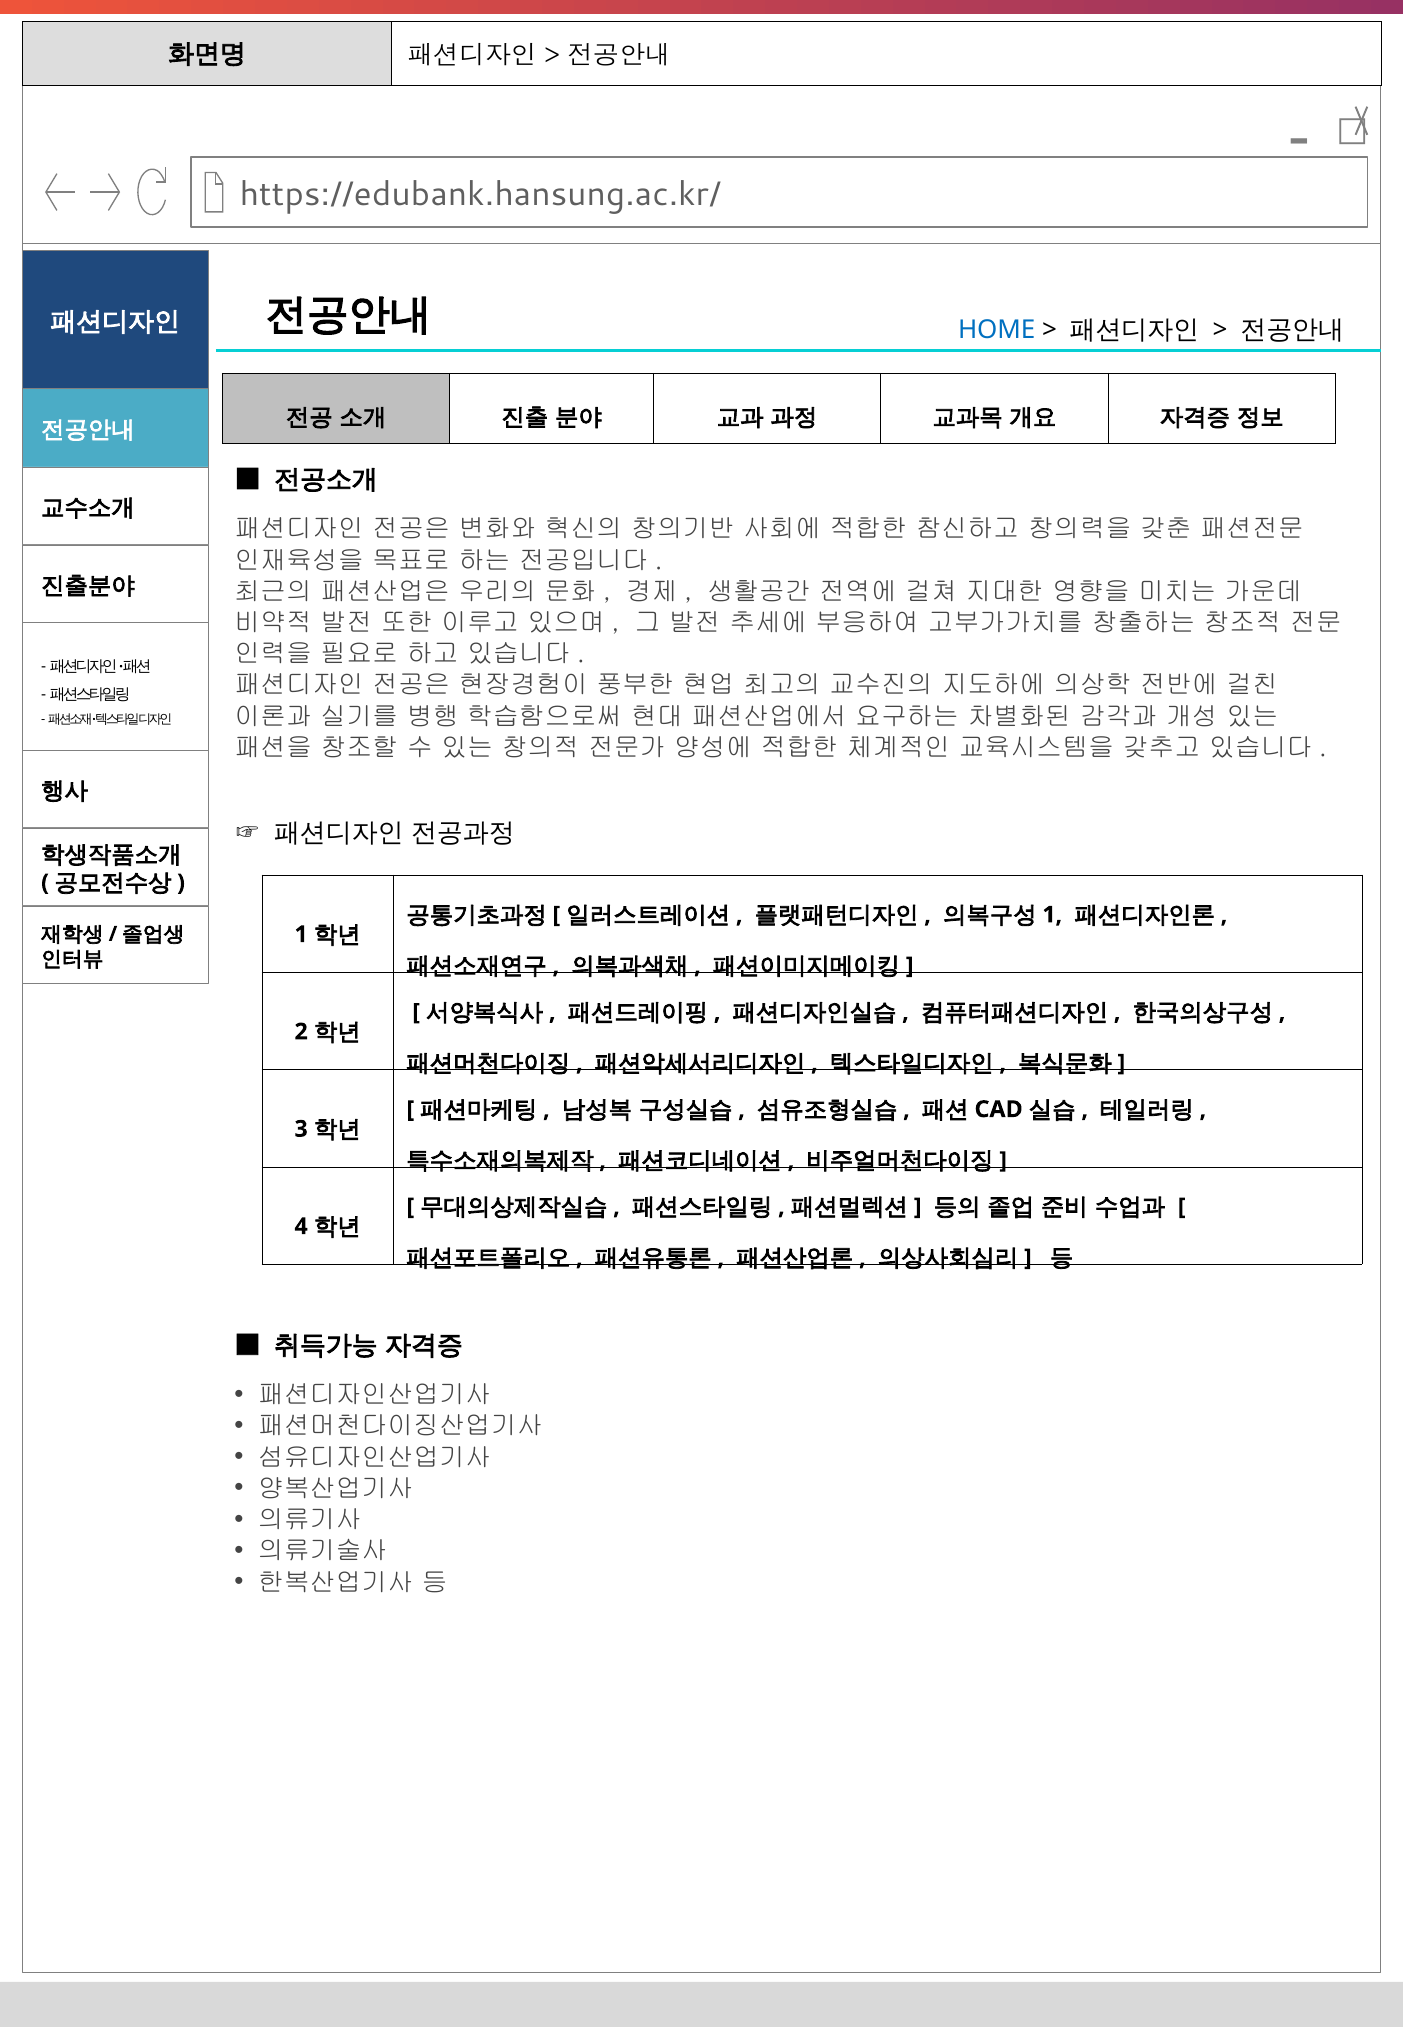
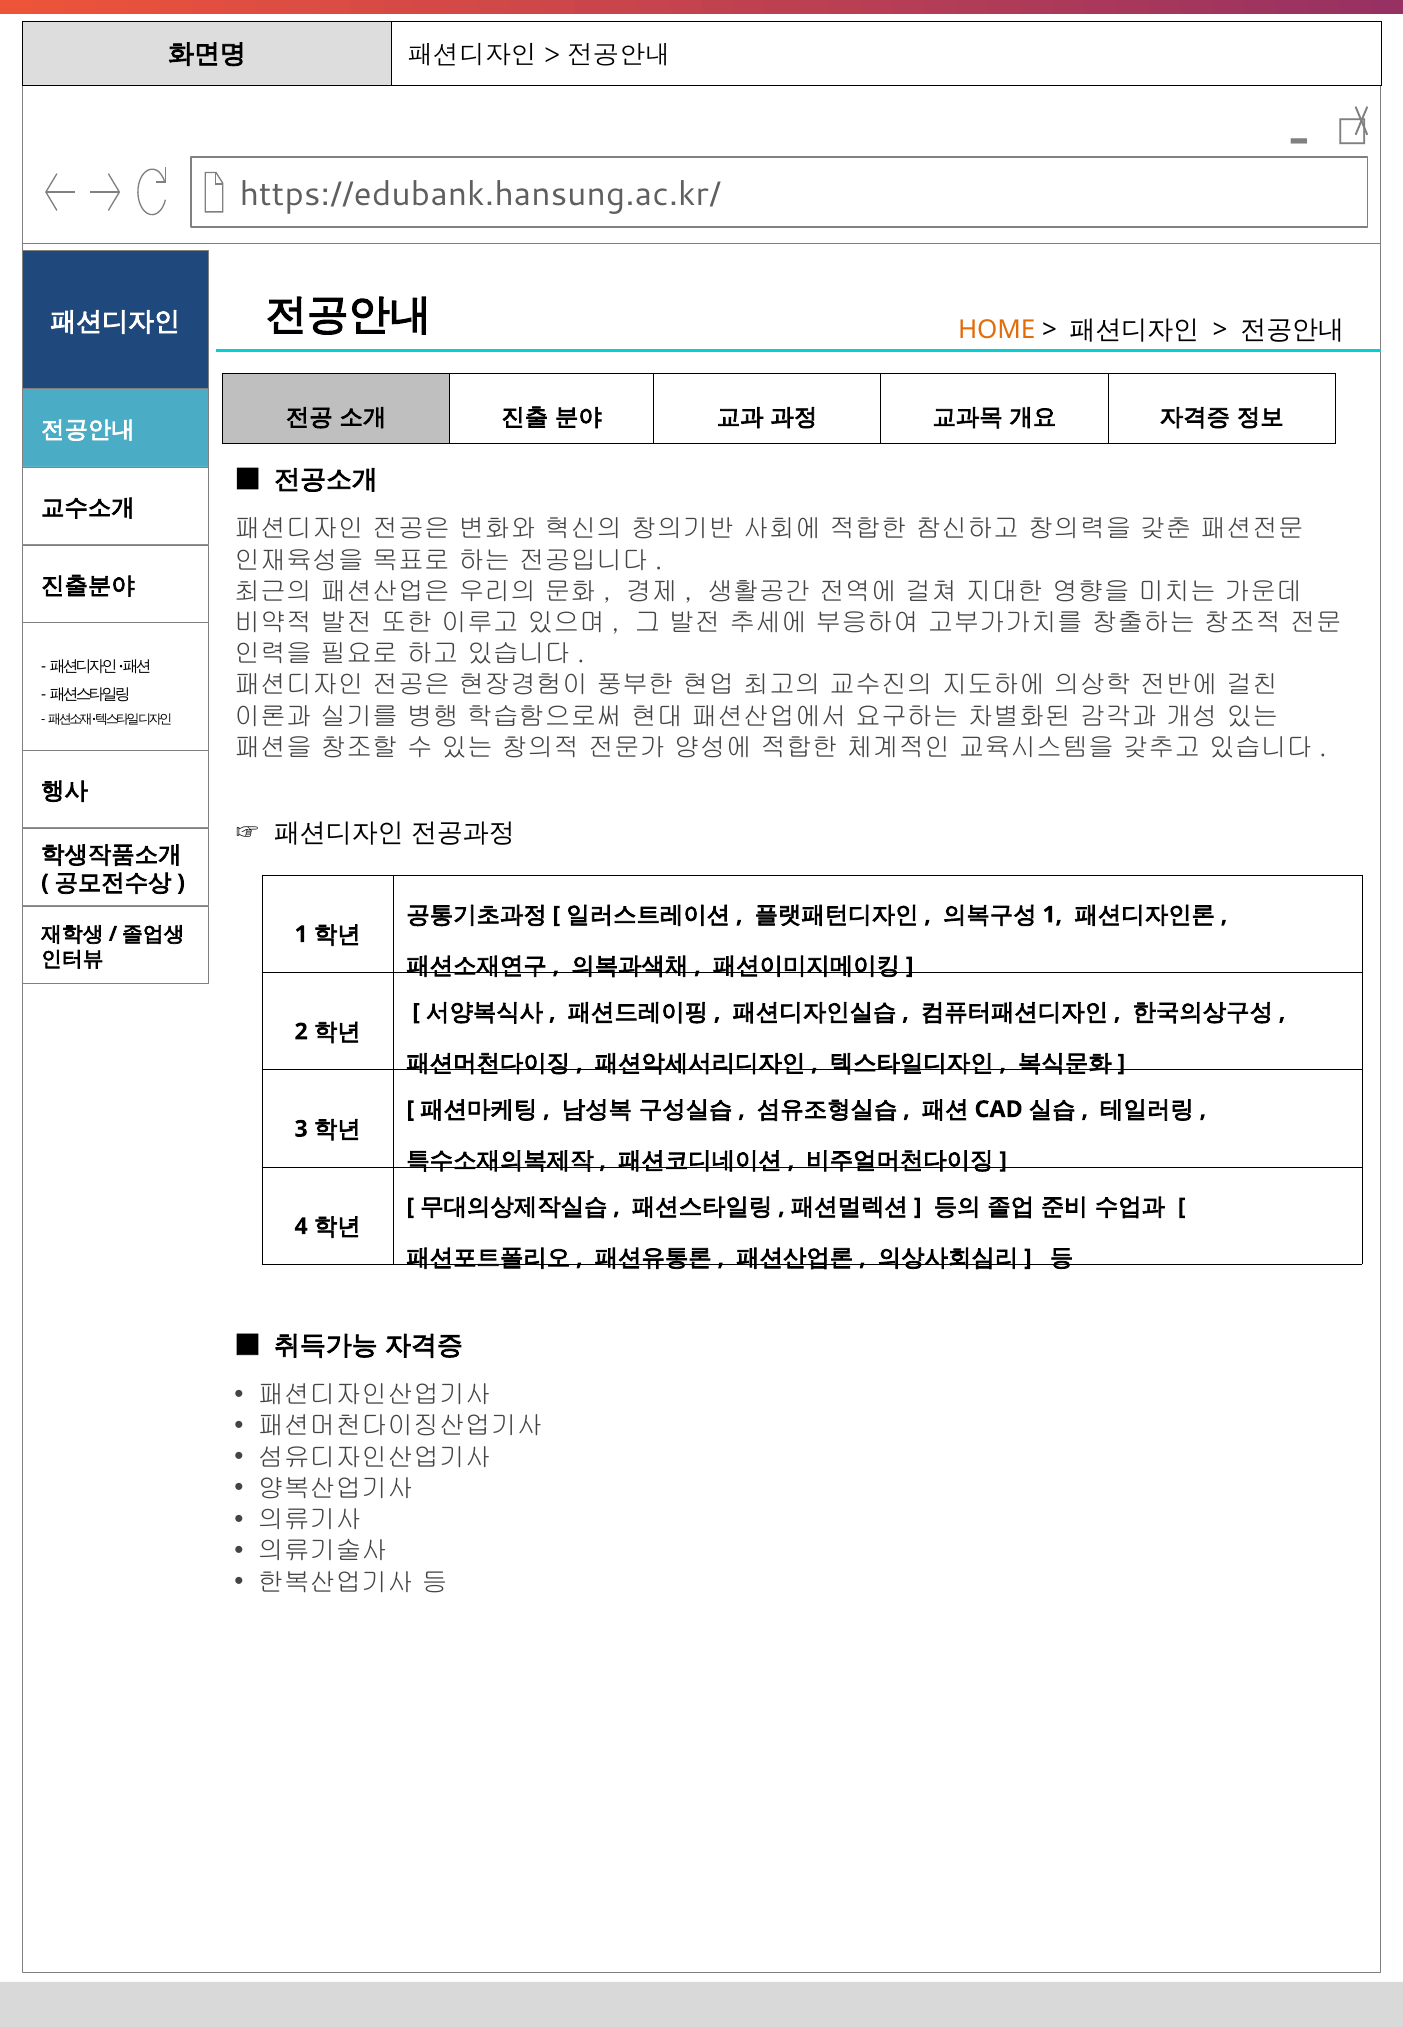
HOME colour: blue -> orange
